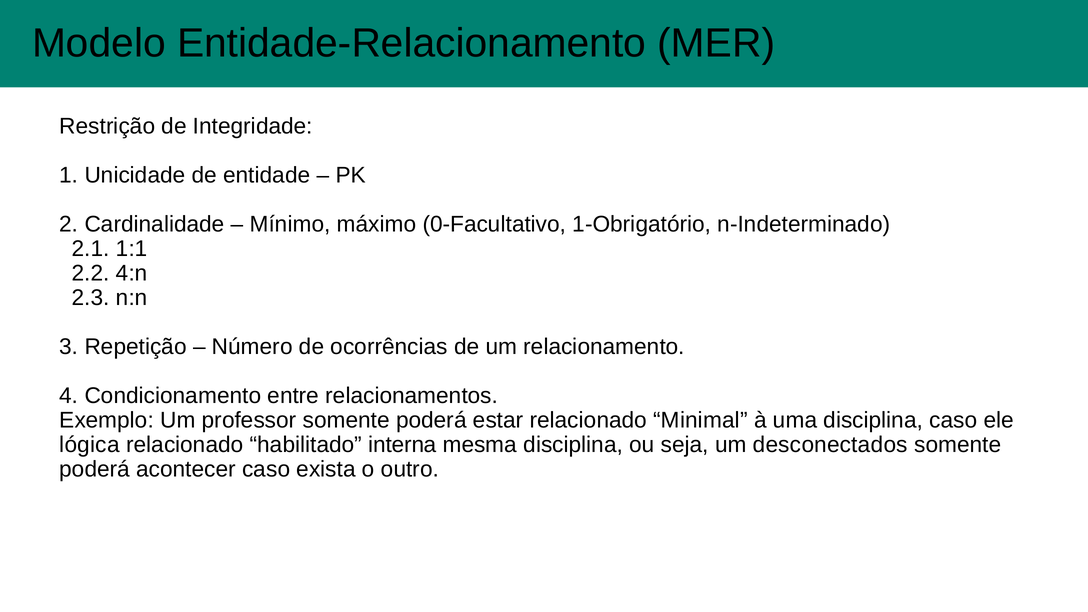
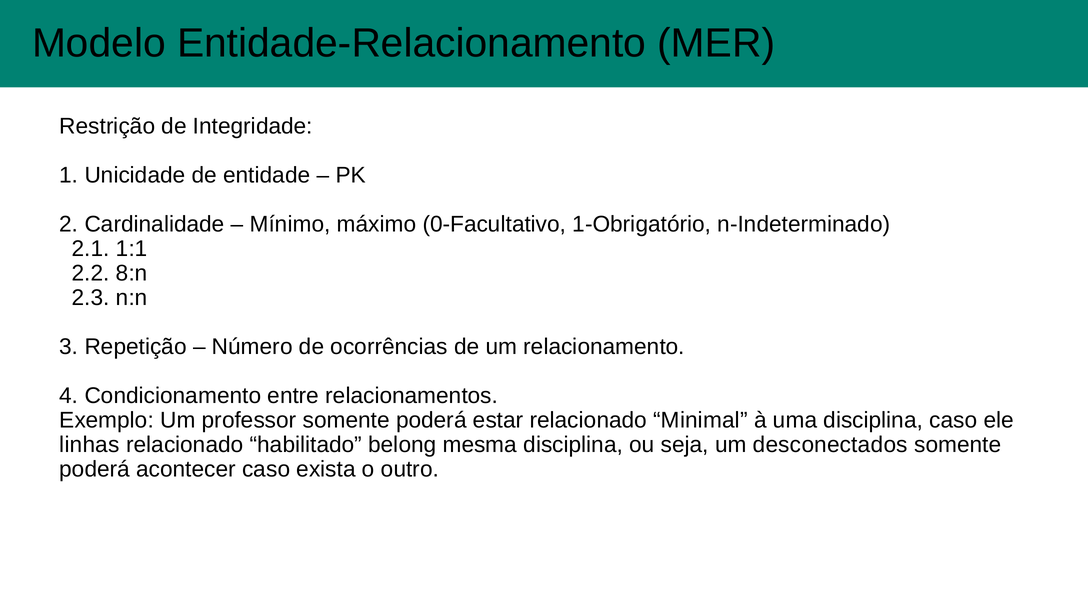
4:n: 4:n -> 8:n
lógica: lógica -> linhas
interna: interna -> belong
